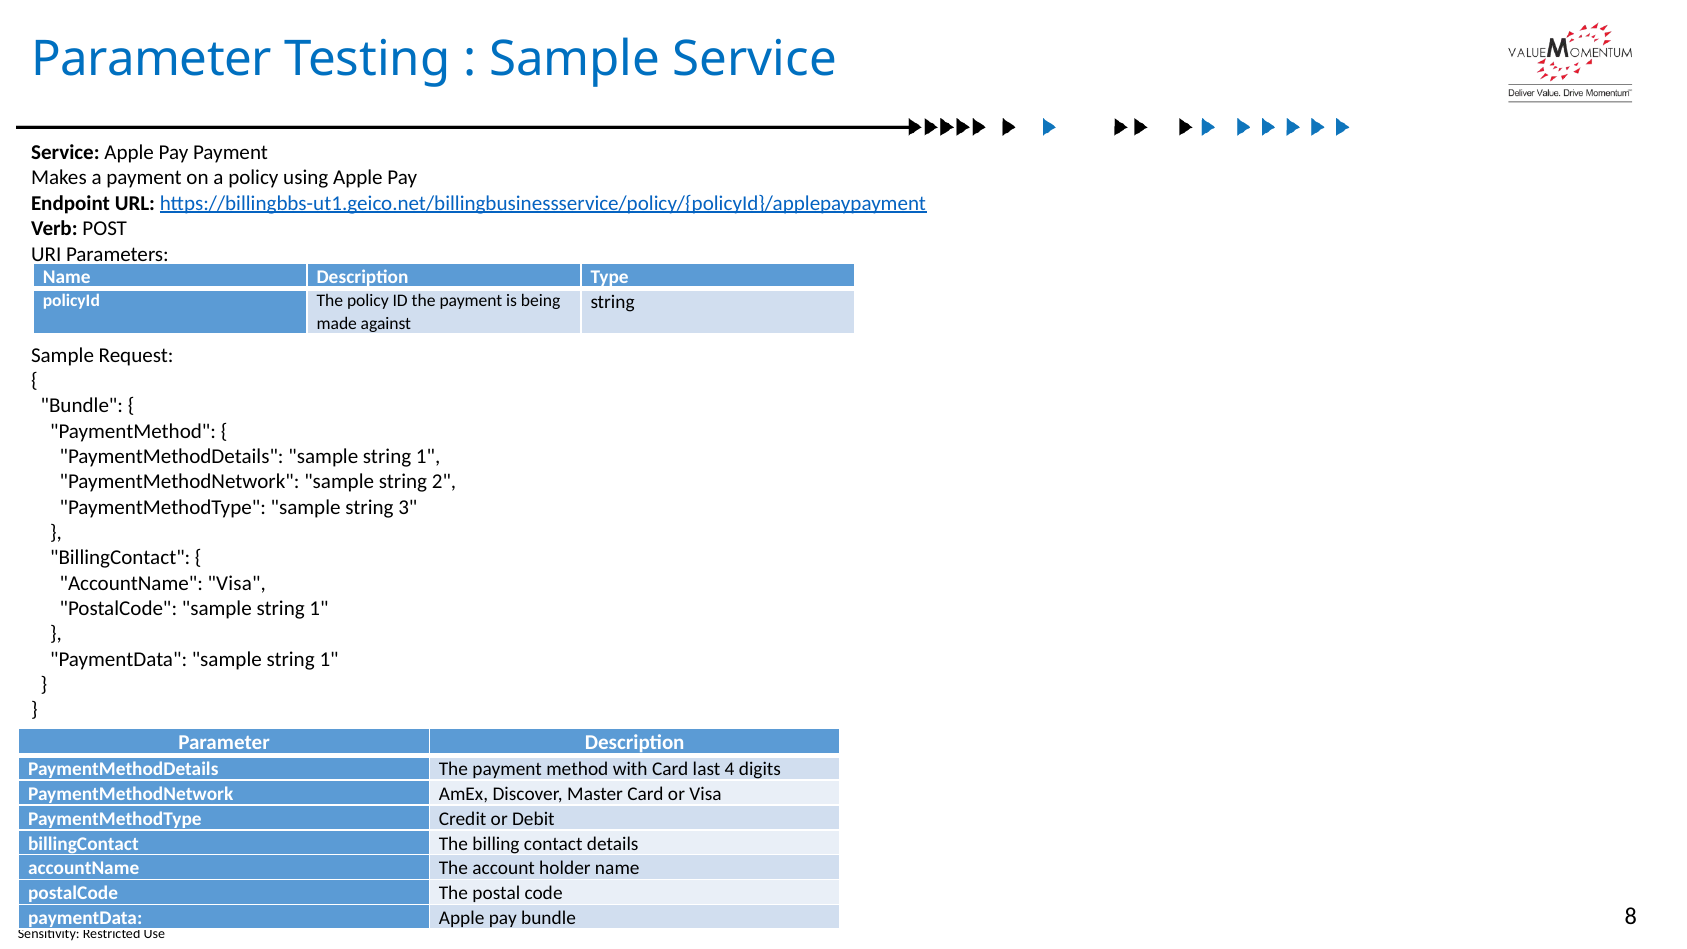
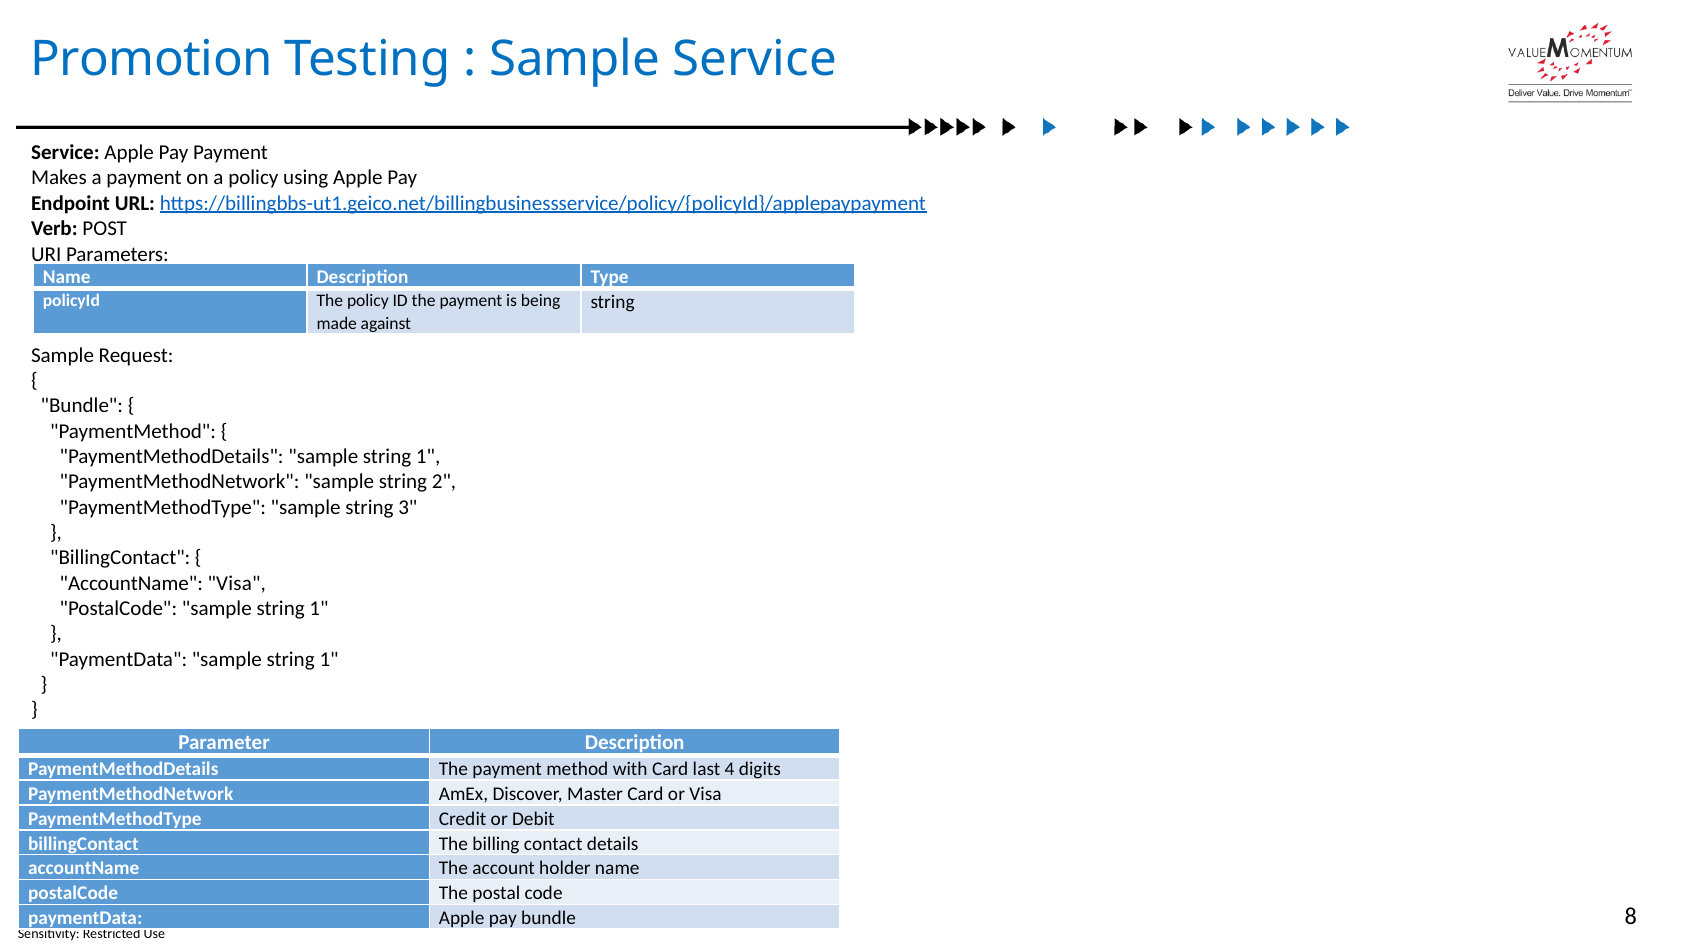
Parameter at (152, 59): Parameter -> Promotion
